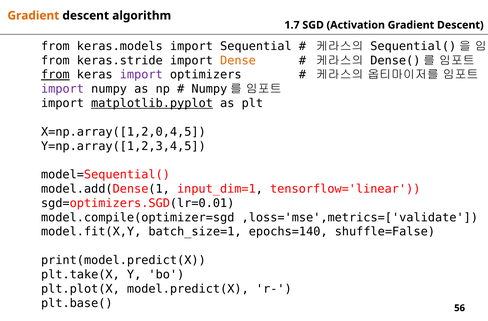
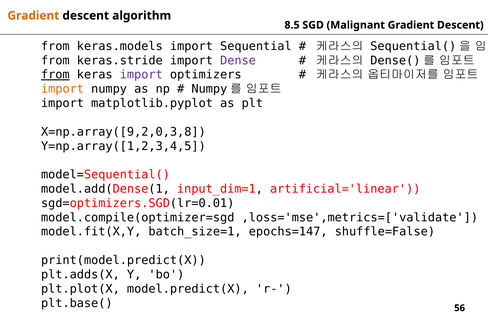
1.7: 1.7 -> 8.5
Activation: Activation -> Malignant
Dense colour: orange -> purple
import at (63, 89) colour: purple -> orange
matplotlib.pyplot underline: present -> none
X=np.array([1,2,0,4,5: X=np.array([1,2,0,4,5 -> X=np.array([9,2,0,3,8
tensorflow='linear: tensorflow='linear -> artificial='linear
epochs=140: epochs=140 -> epochs=147
plt.take(X: plt.take(X -> plt.adds(X
